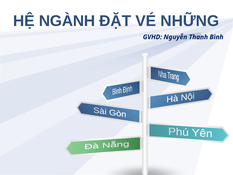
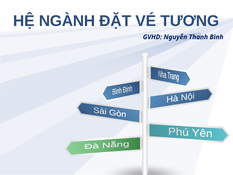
NHỮNG: NHỮNG -> TƯƠNG
